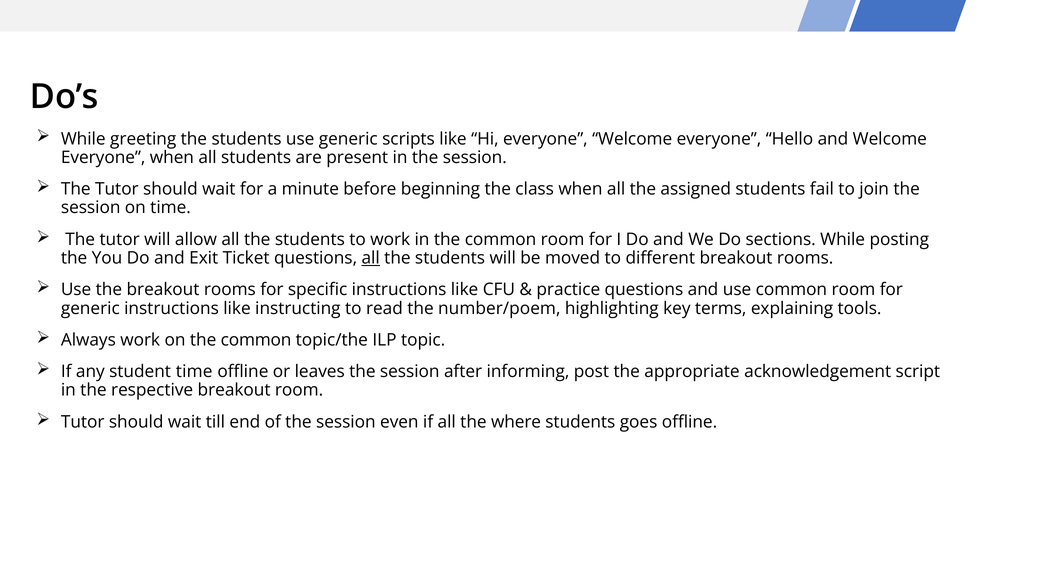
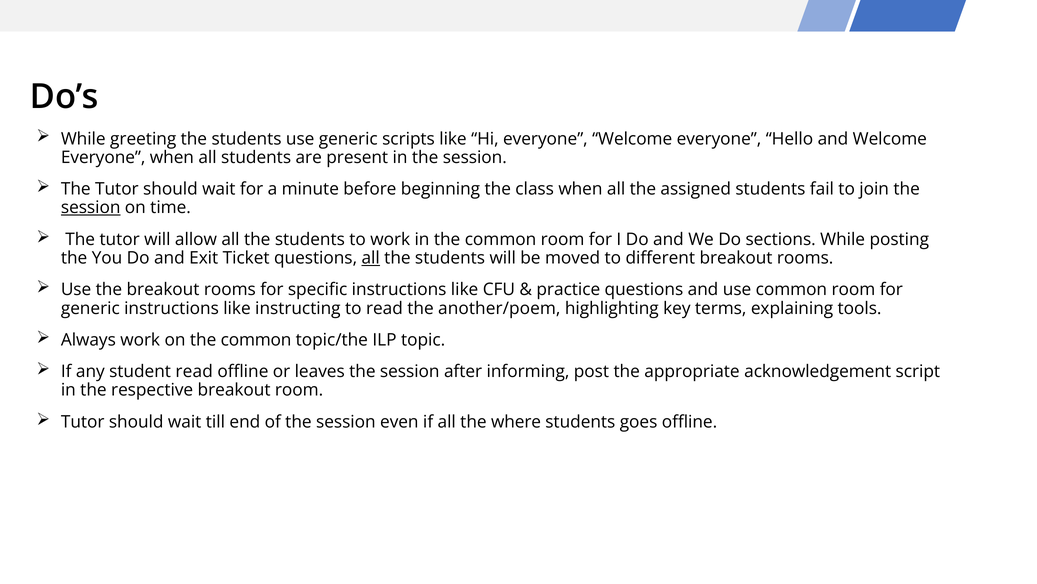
session at (91, 208) underline: none -> present
number/poem: number/poem -> another/poem
student time: time -> read
